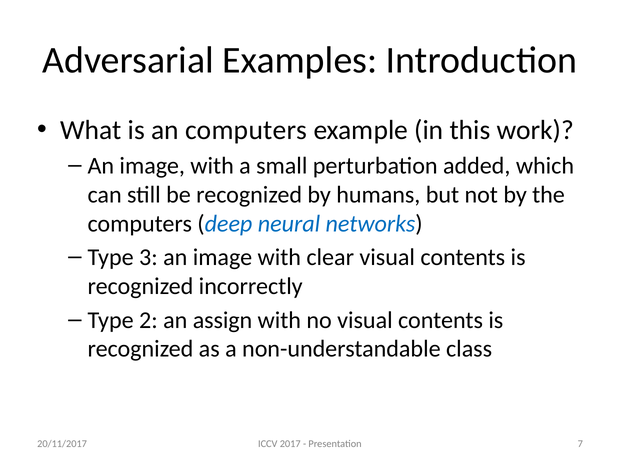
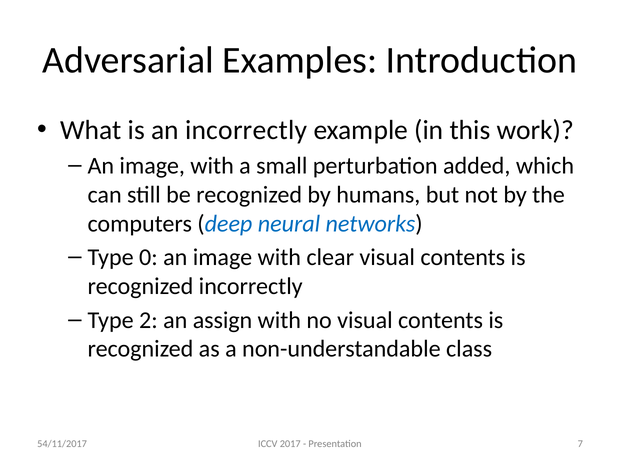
an computers: computers -> incorrectly
3: 3 -> 0
20/11/2017: 20/11/2017 -> 54/11/2017
